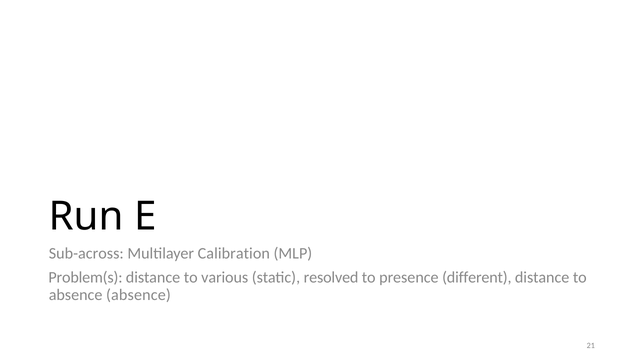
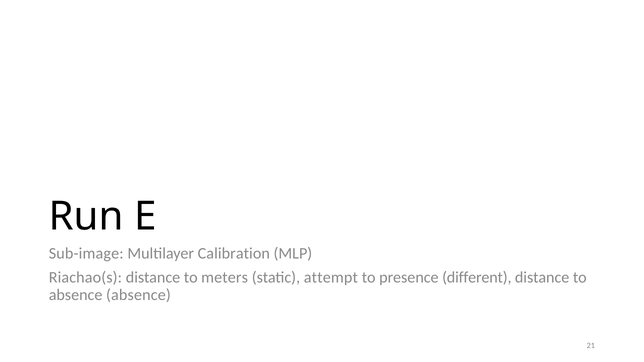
Sub-across: Sub-across -> Sub-image
Problem(s: Problem(s -> Riachao(s
various: various -> meters
resolved: resolved -> attempt
